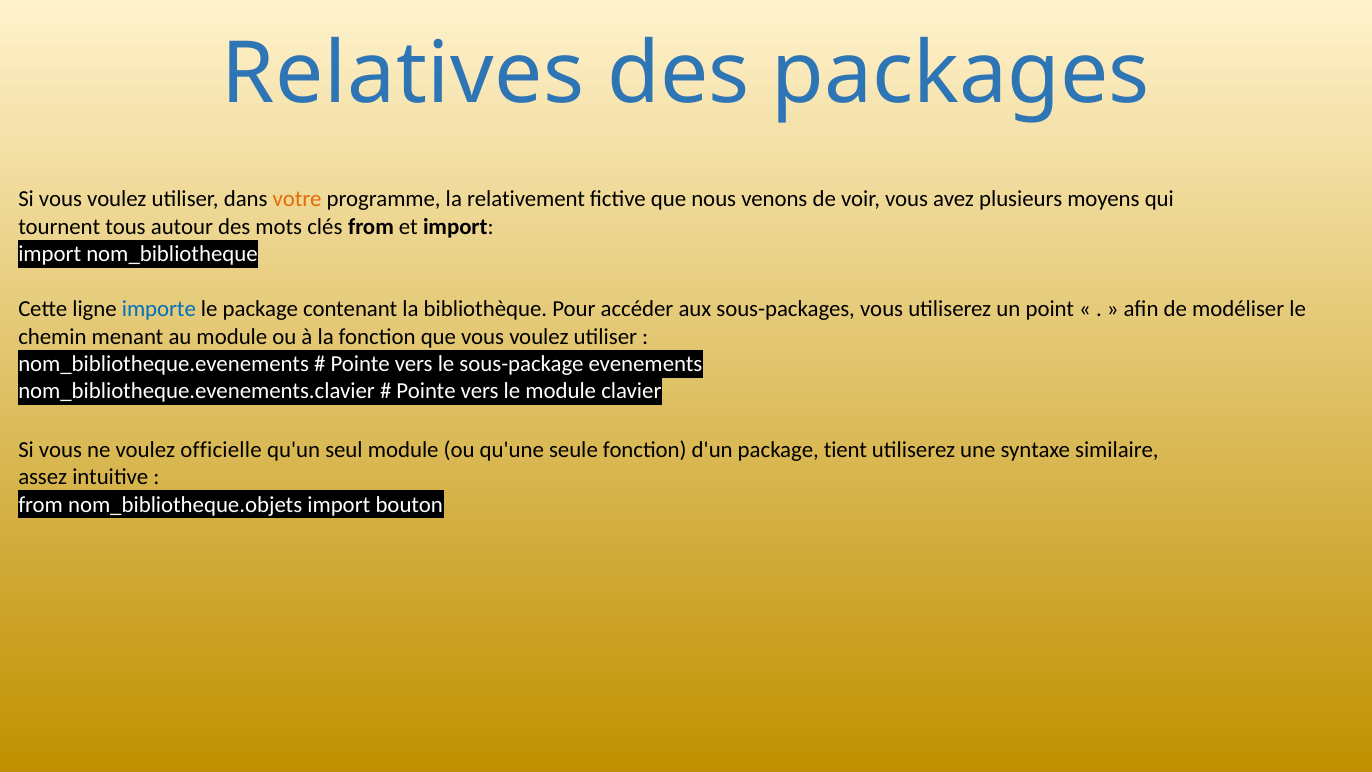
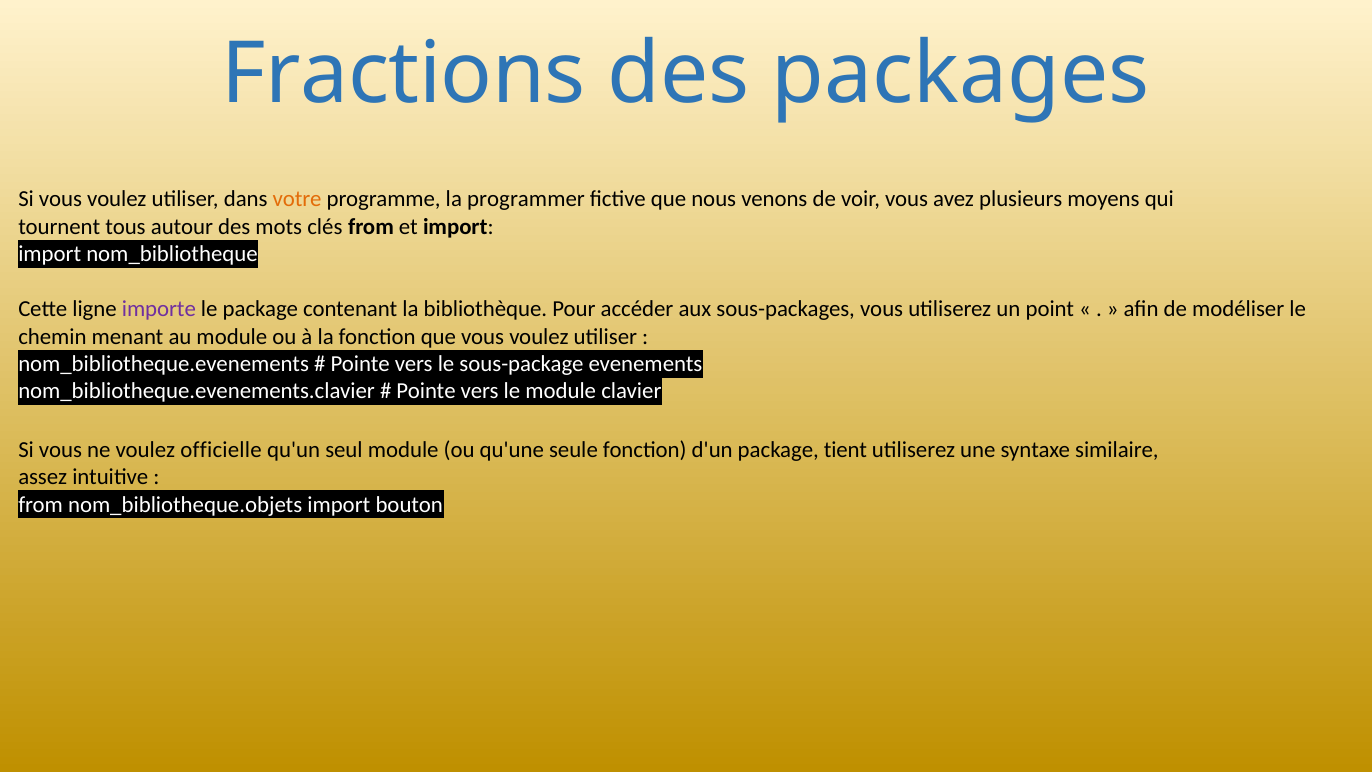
Relatives: Relatives -> Fractions
relativement: relativement -> programmer
importe colour: blue -> purple
